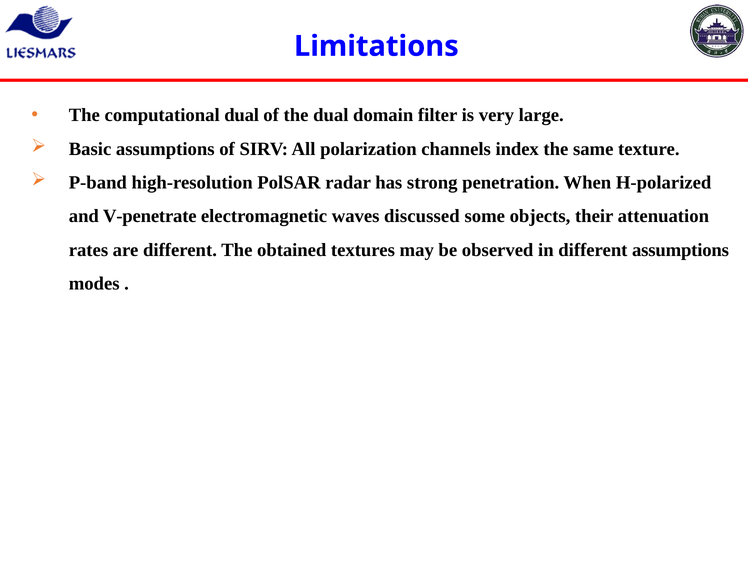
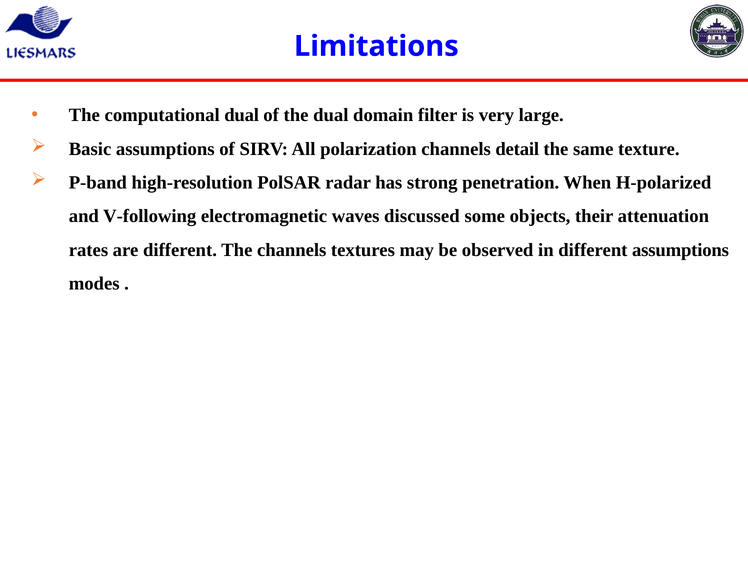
index: index -> detail
V-penetrate: V-penetrate -> V-following
The obtained: obtained -> channels
